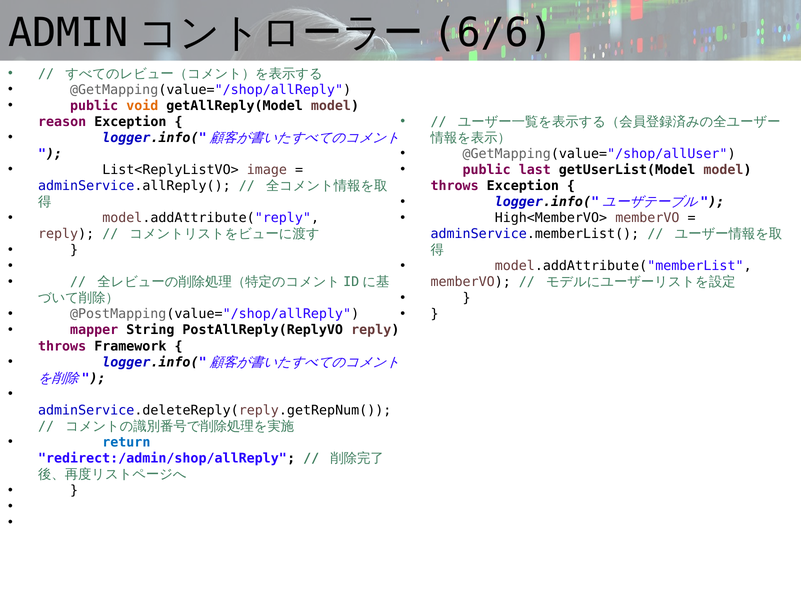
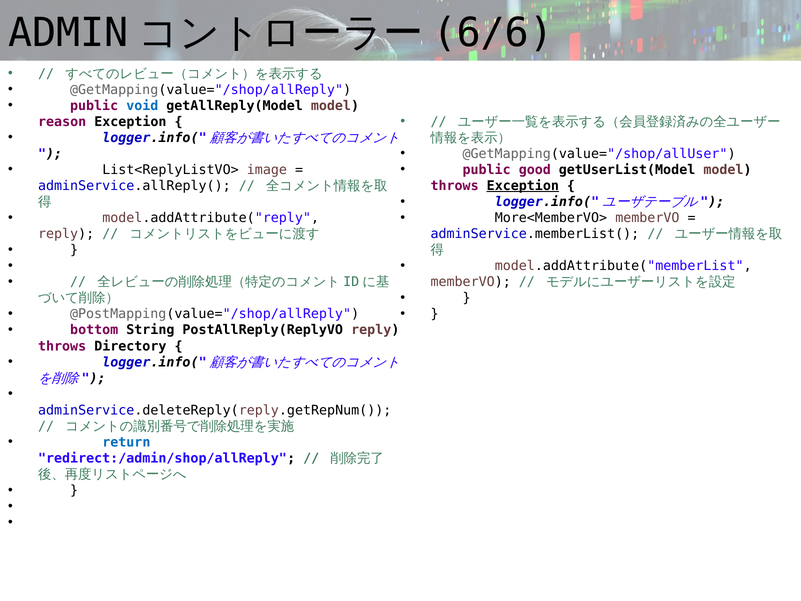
void colour: orange -> blue
last: last -> good
Exception at (523, 186) underline: none -> present
High<MemberVO>: High<MemberVO> -> More<MemberVO>
mapper: mapper -> bottom
Framework: Framework -> Directory
